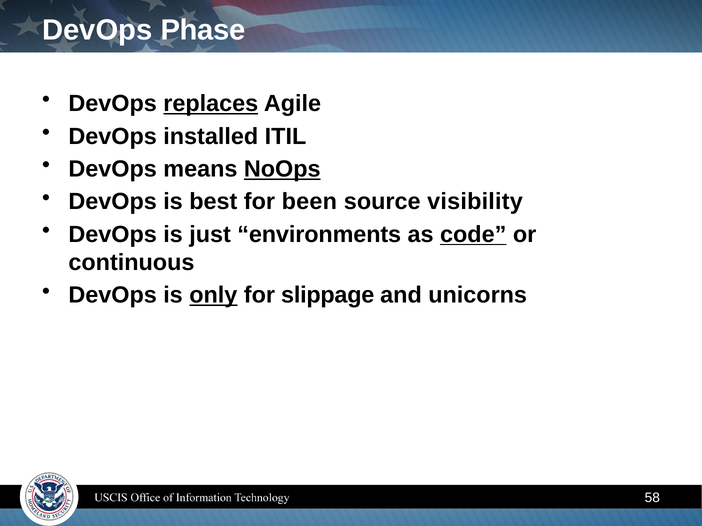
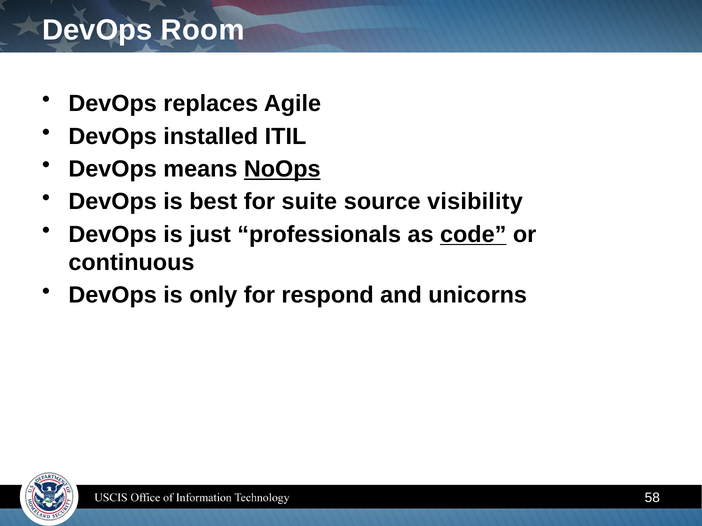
Phase: Phase -> Room
replaces underline: present -> none
been: been -> suite
environments: environments -> professionals
only underline: present -> none
slippage: slippage -> respond
